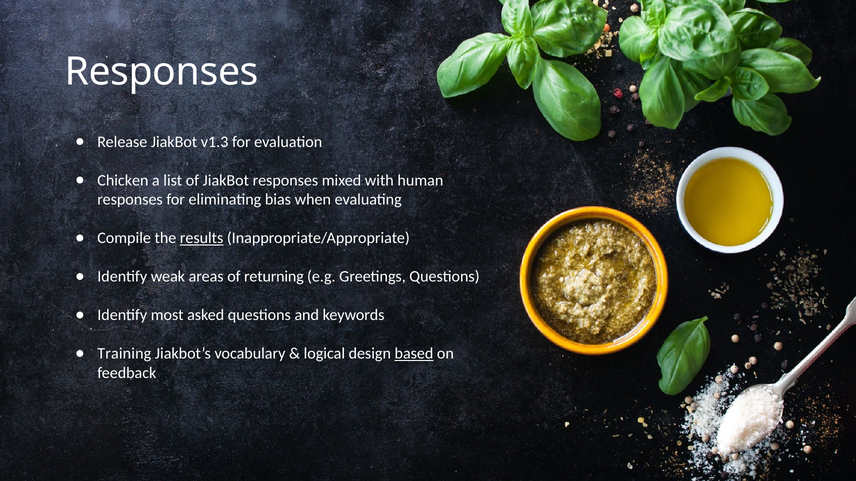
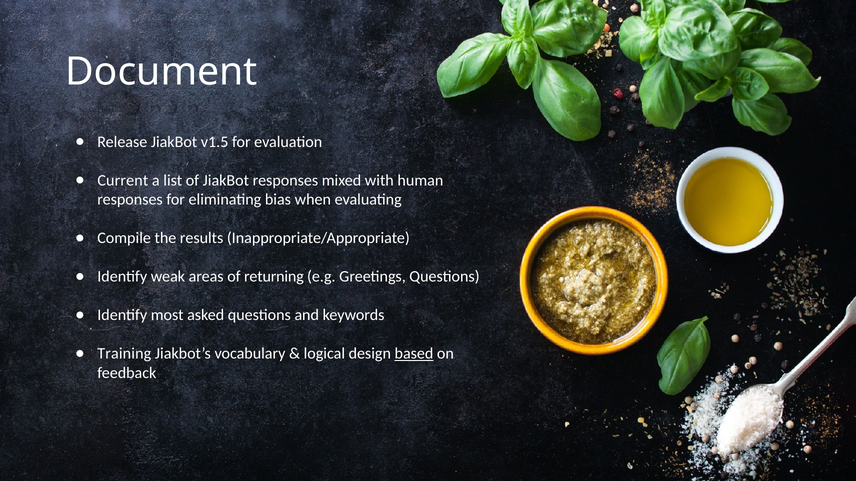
Responses at (162, 72): Responses -> Document
v1.3: v1.3 -> v1.5
Chicken: Chicken -> Current
results underline: present -> none
